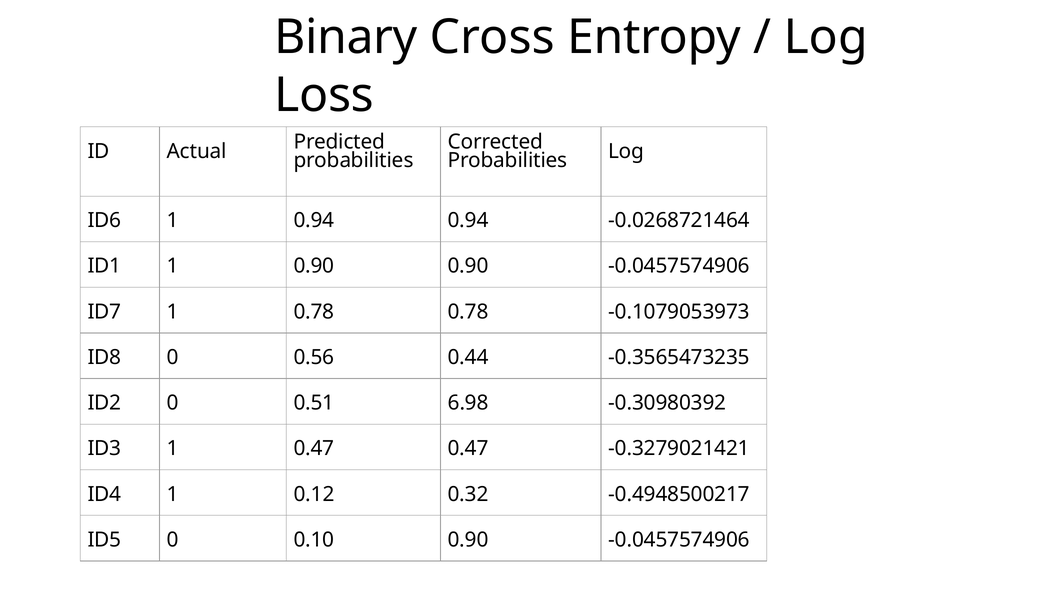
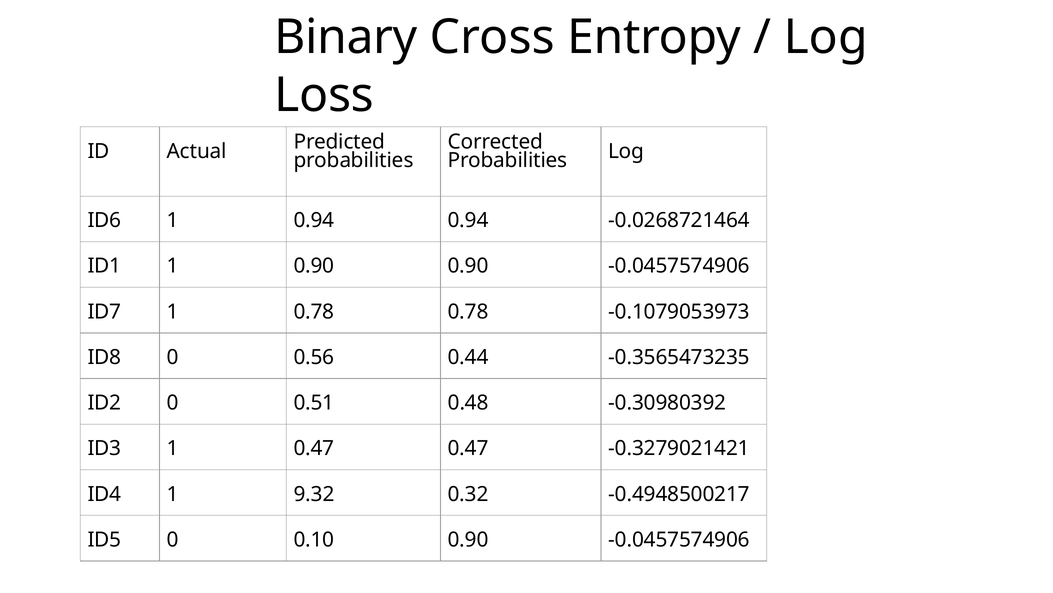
6.98: 6.98 -> 0.48
0.12: 0.12 -> 9.32
